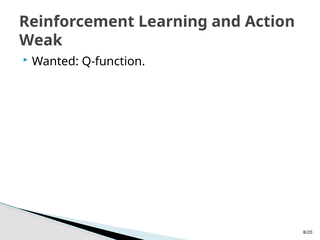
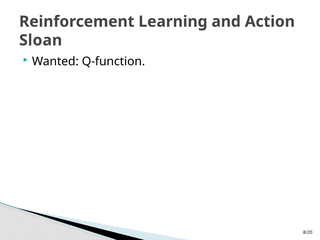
Weak: Weak -> Sloan
